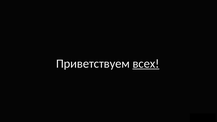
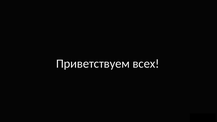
всех underline: present -> none
